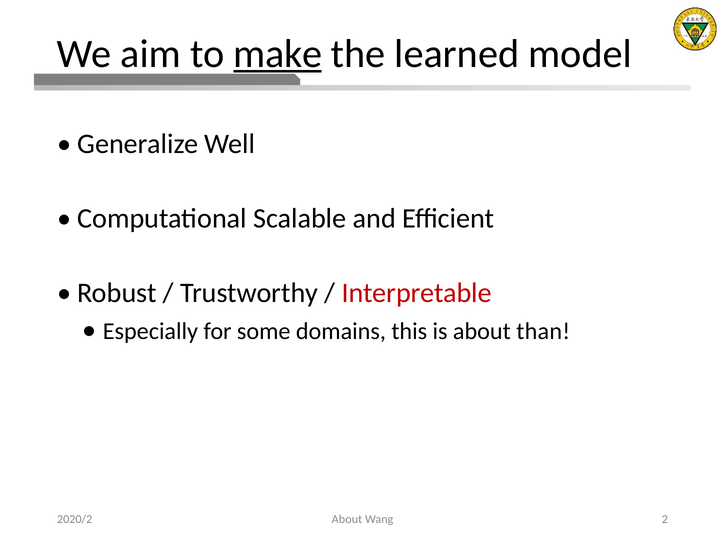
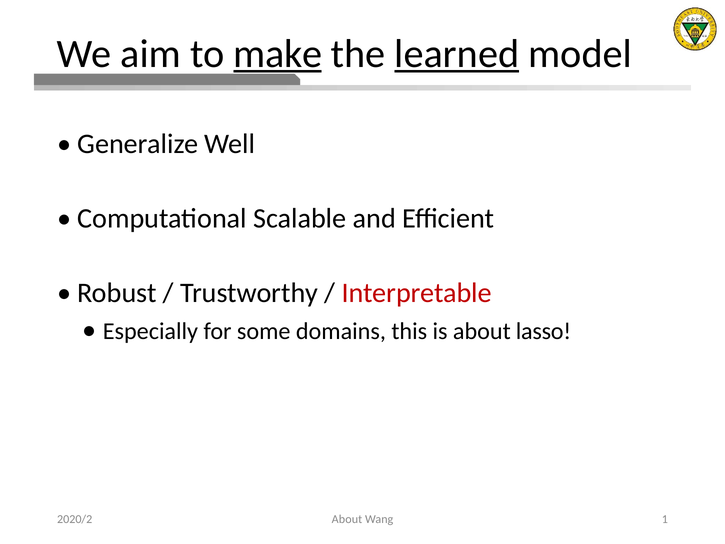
learned underline: none -> present
than: than -> lasso
2: 2 -> 1
